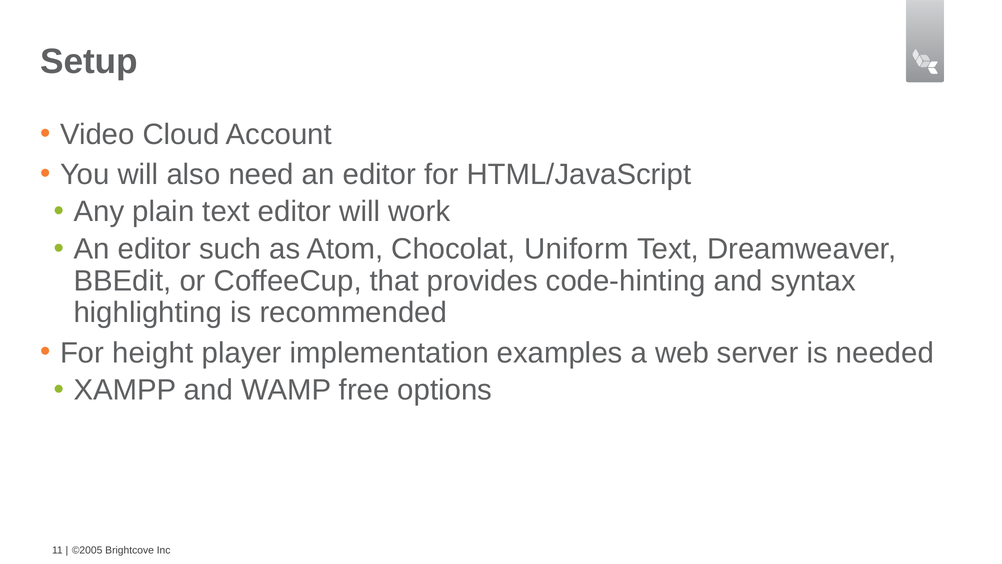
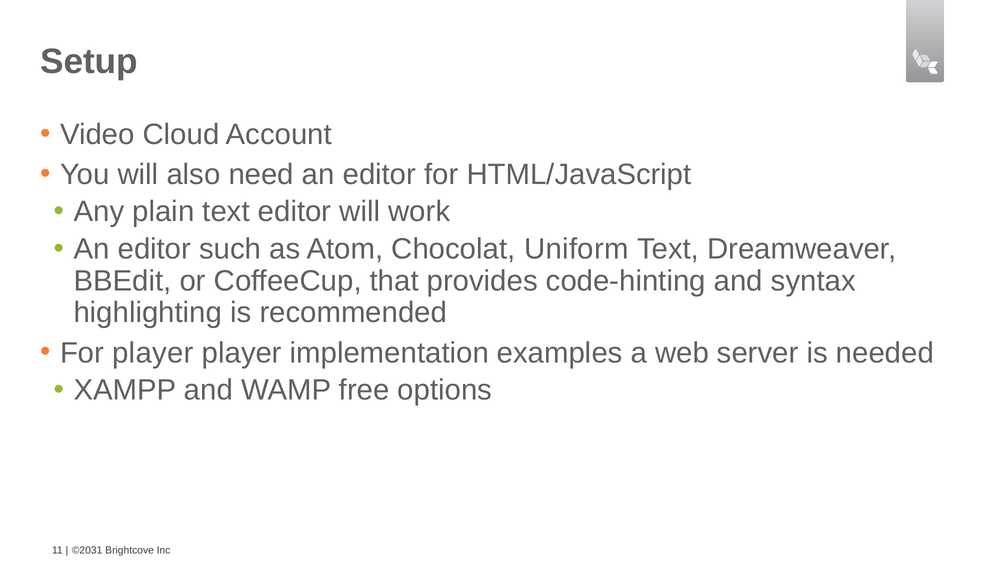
For height: height -> player
©2005: ©2005 -> ©2031
